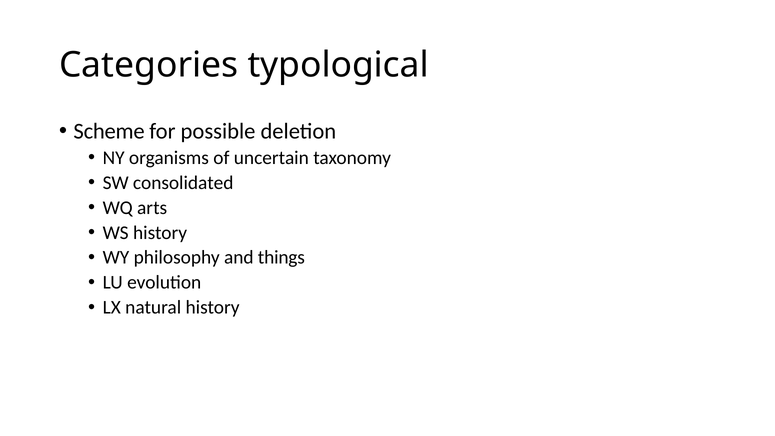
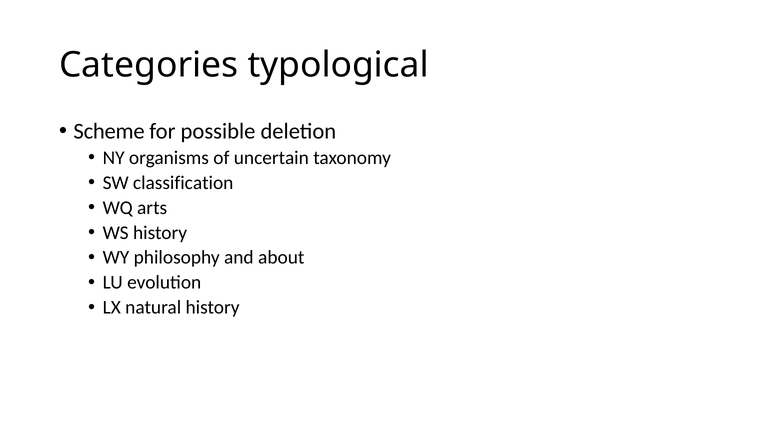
consolidated: consolidated -> classification
things: things -> about
